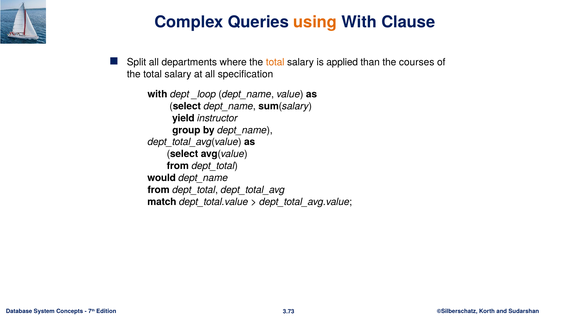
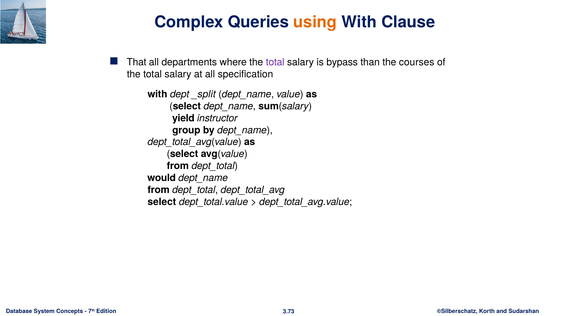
Split: Split -> That
total at (275, 62) colour: orange -> purple
applied: applied -> bypass
_loop: _loop -> _split
match at (162, 201): match -> select
